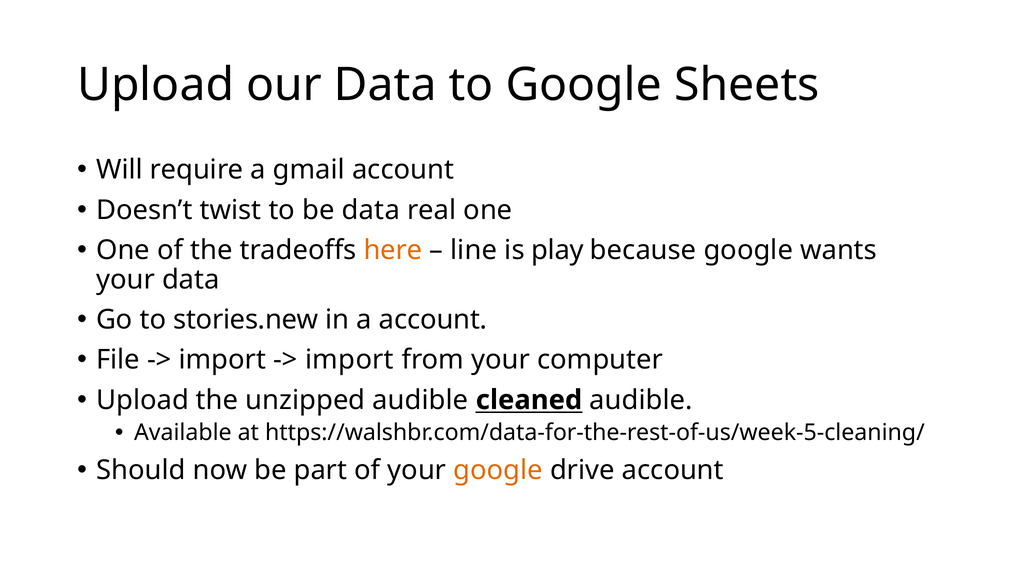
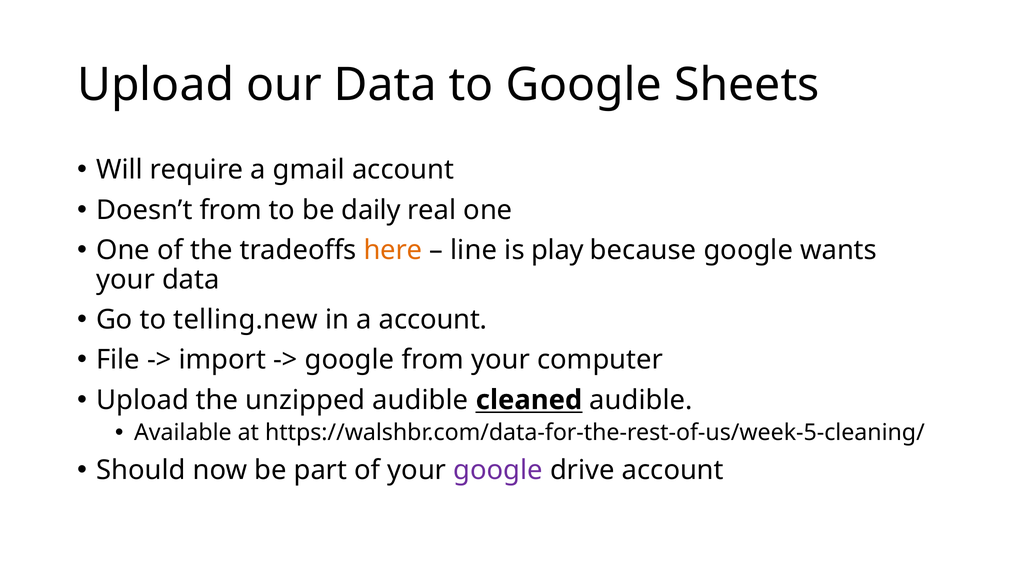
Doesn’t twist: twist -> from
be data: data -> daily
stories.new: stories.new -> telling.new
import at (349, 360): import -> google
google at (498, 471) colour: orange -> purple
